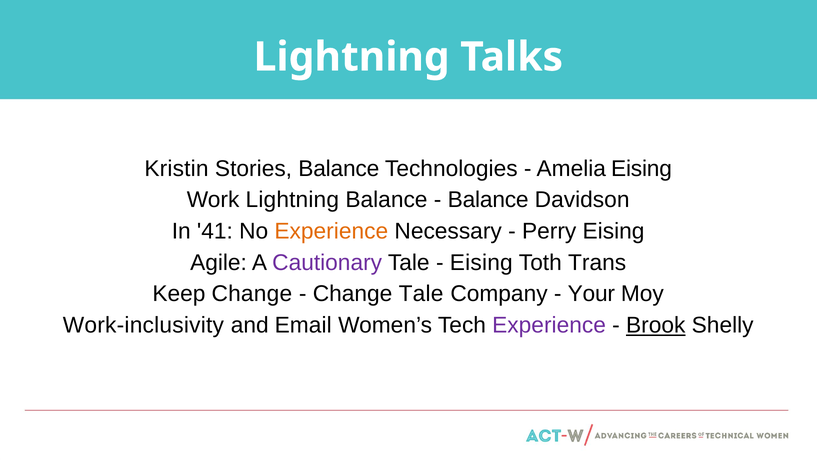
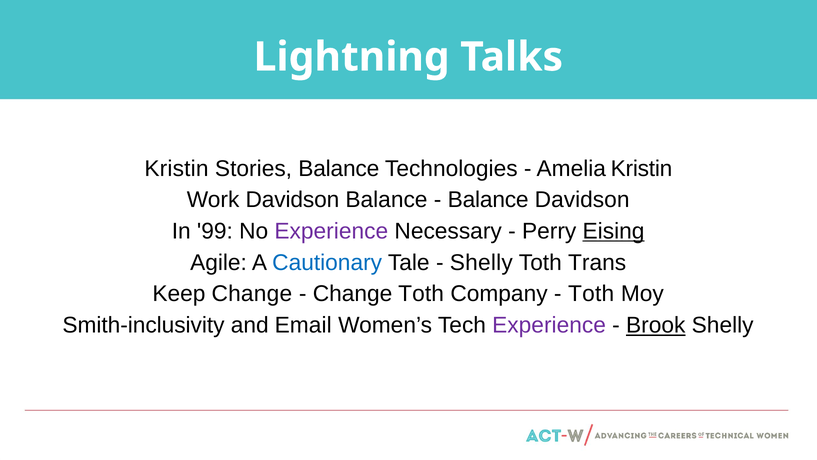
Amelia Eising: Eising -> Kristin
Work Lightning: Lightning -> Davidson
41: 41 -> 99
Experience at (331, 231) colour: orange -> purple
Eising at (614, 231) underline: none -> present
Cautionary colour: purple -> blue
Eising at (481, 262): Eising -> Shelly
Change Tale: Tale -> Toth
Your at (591, 294): Your -> Toth
Work-inclusivity: Work-inclusivity -> Smith-inclusivity
